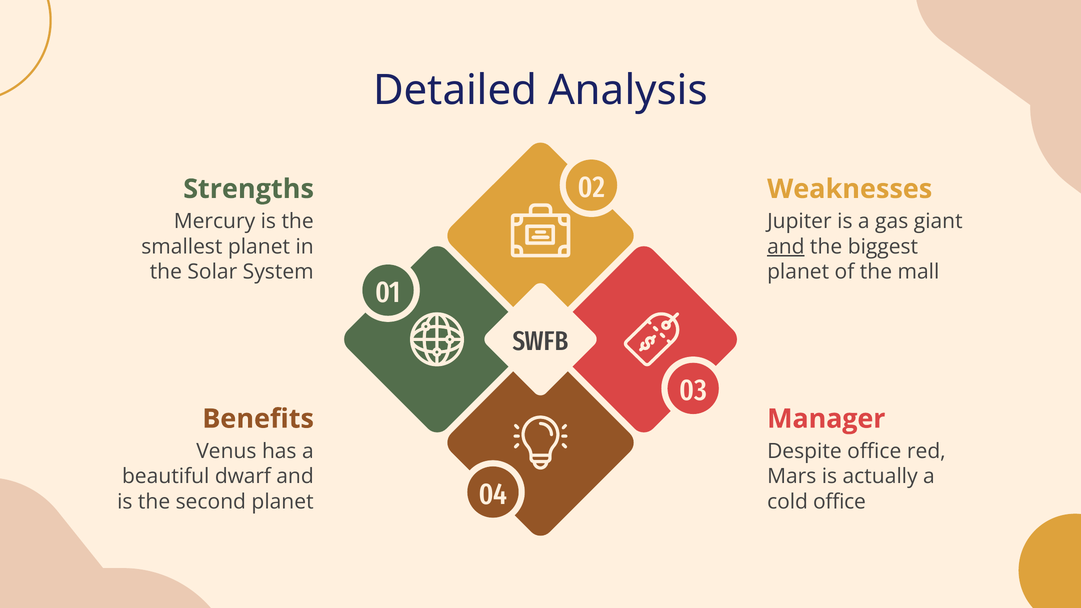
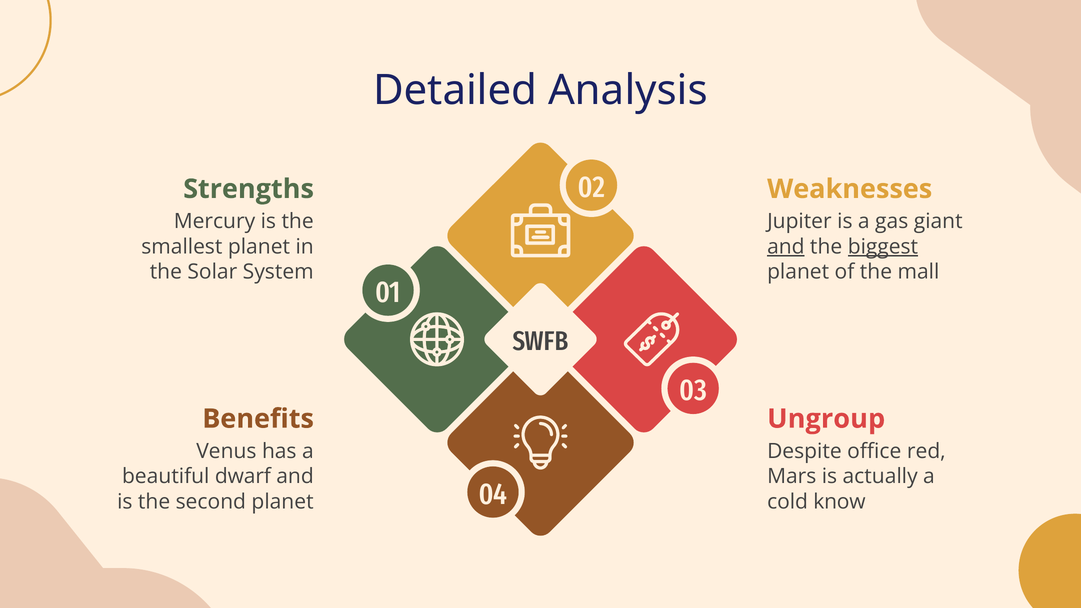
biggest underline: none -> present
Manager: Manager -> Ungroup
cold office: office -> know
